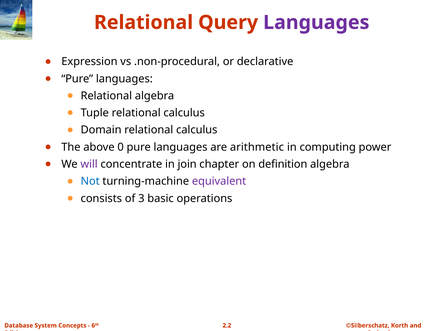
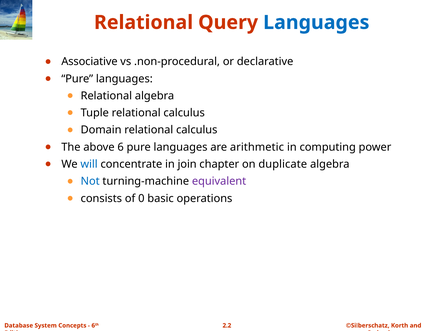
Languages at (316, 22) colour: purple -> blue
Expression: Expression -> Associative
0: 0 -> 6
will colour: purple -> blue
definition: definition -> duplicate
3: 3 -> 0
